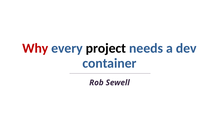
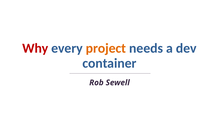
project colour: black -> orange
